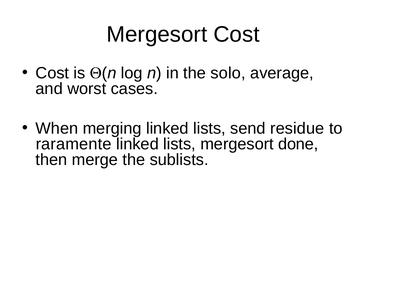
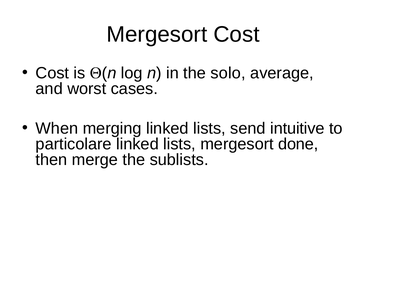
residue: residue -> intuitive
raramente: raramente -> particolare
